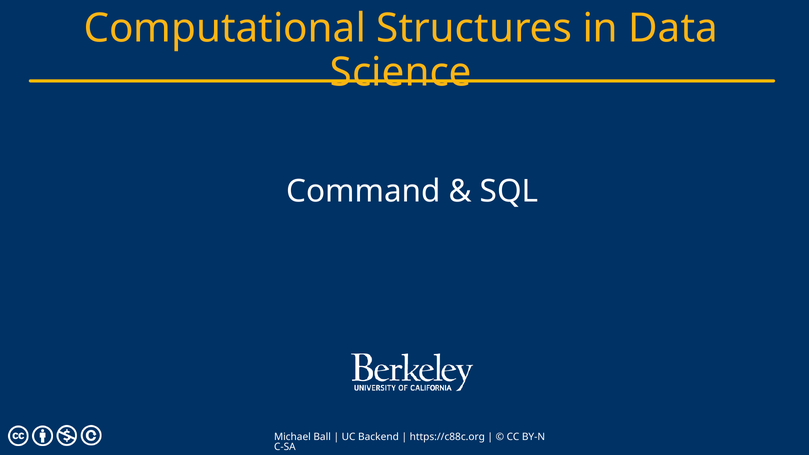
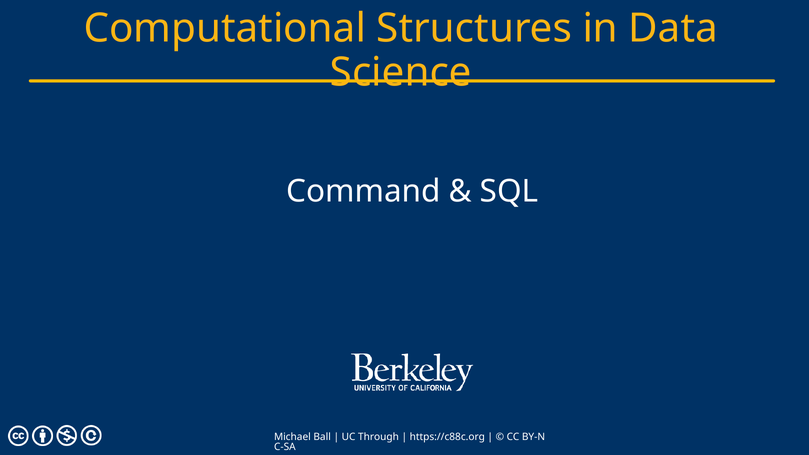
Backend: Backend -> Through
